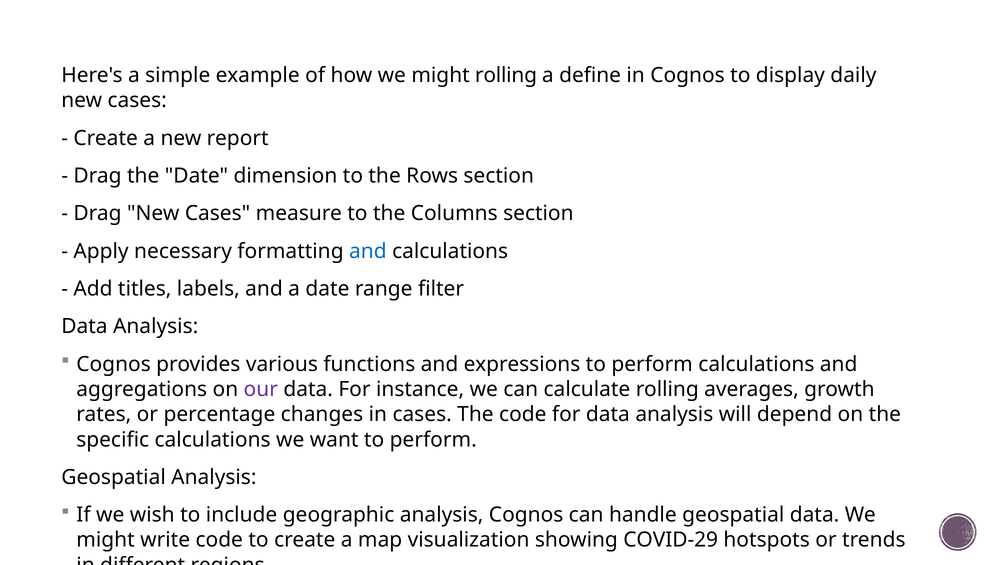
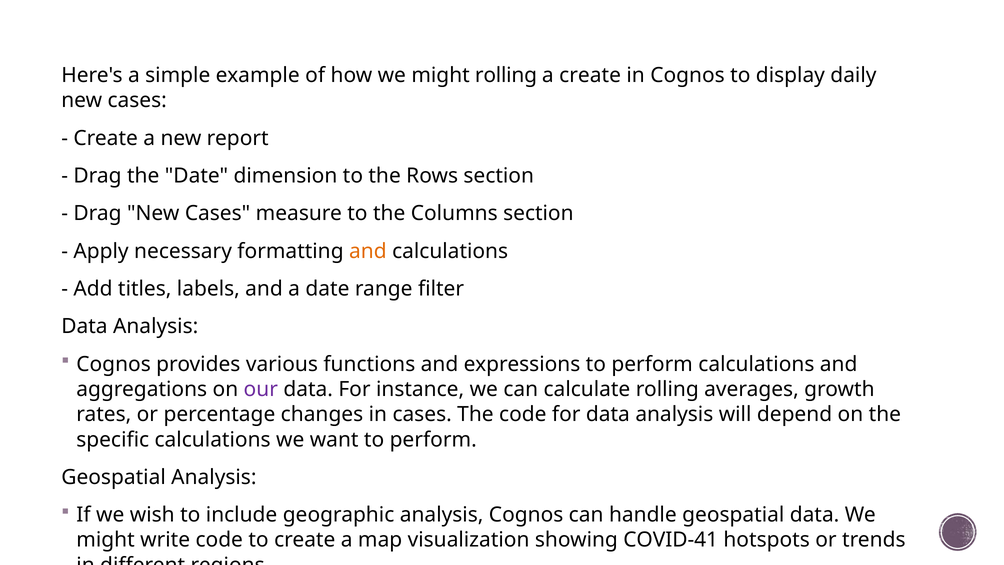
a define: define -> create
and at (368, 251) colour: blue -> orange
COVID-29: COVID-29 -> COVID-41
